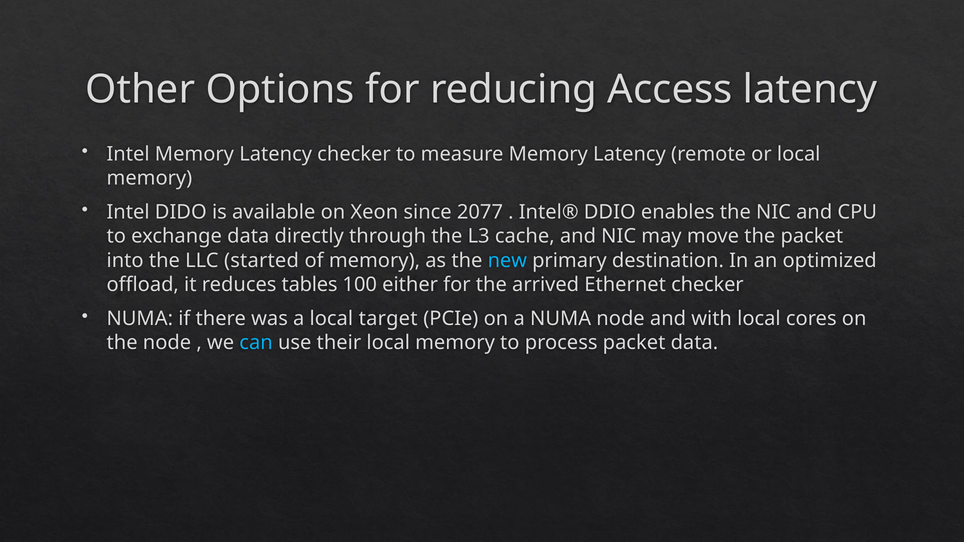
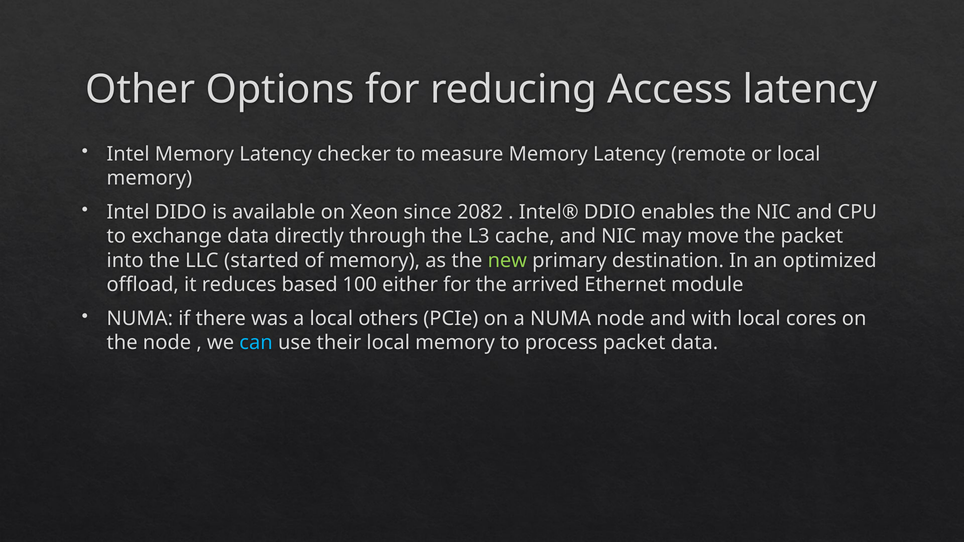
2077: 2077 -> 2082
new colour: light blue -> light green
tables: tables -> based
Ethernet checker: checker -> module
target: target -> others
